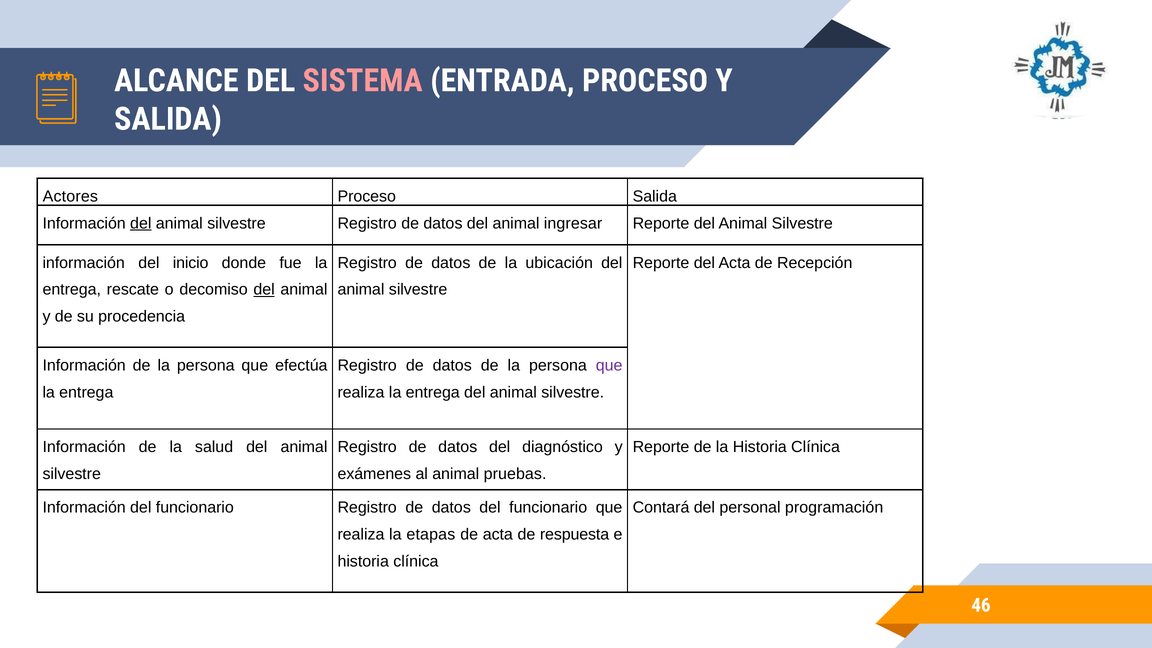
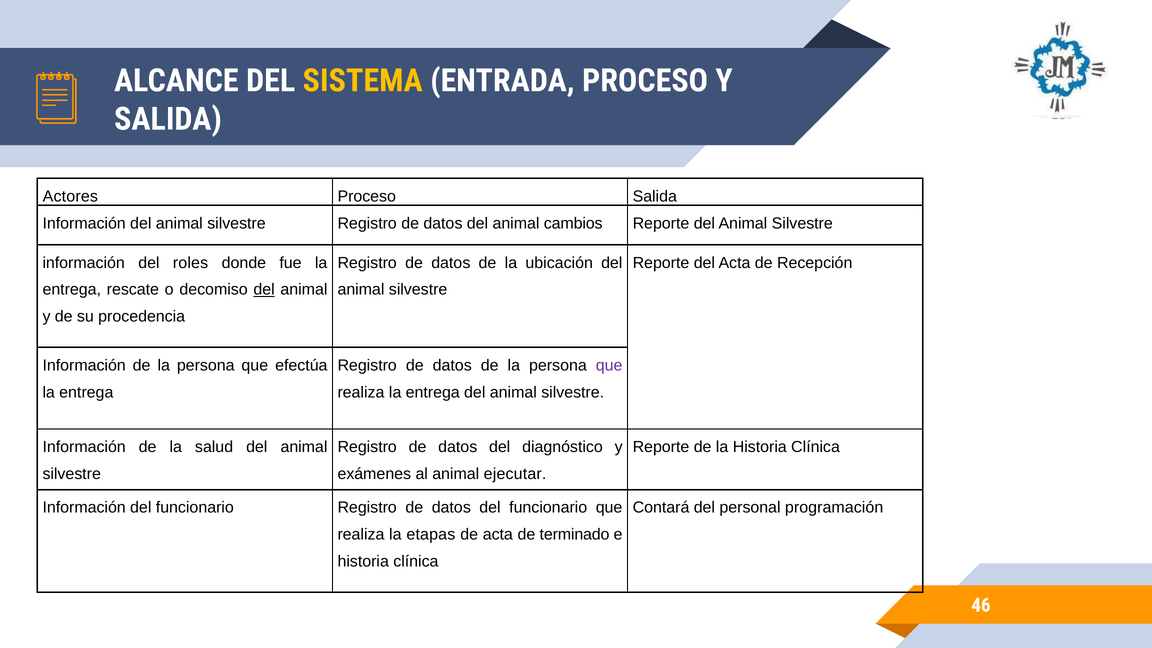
SISTEMA colour: pink -> yellow
del at (141, 223) underline: present -> none
ingresar: ingresar -> cambios
inicio: inicio -> roles
pruebas: pruebas -> ejecutar
respuesta: respuesta -> terminado
